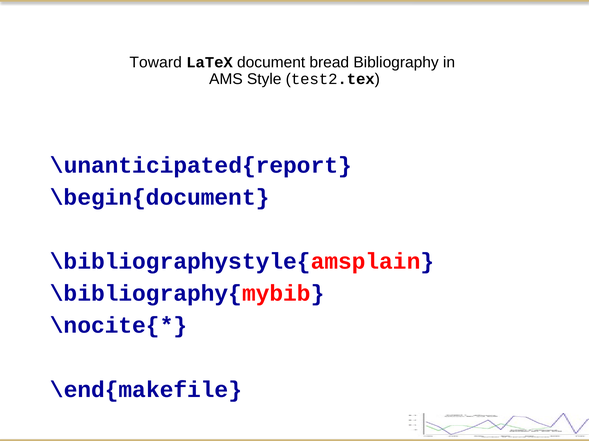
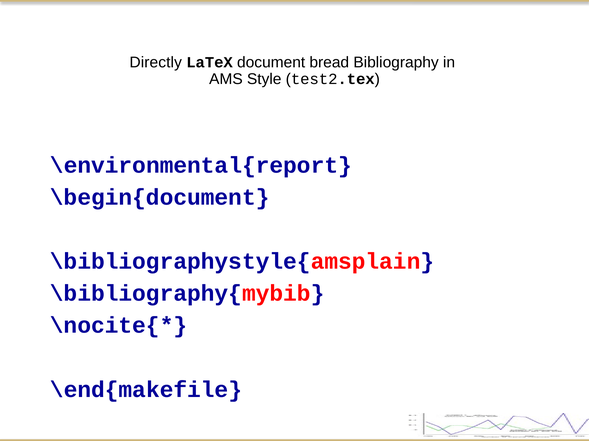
Toward: Toward -> Directly
\unanticipated{report: \unanticipated{report -> \environmental{report
